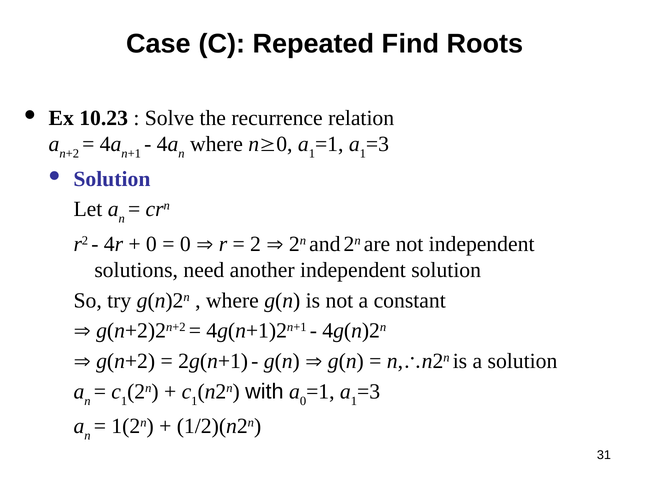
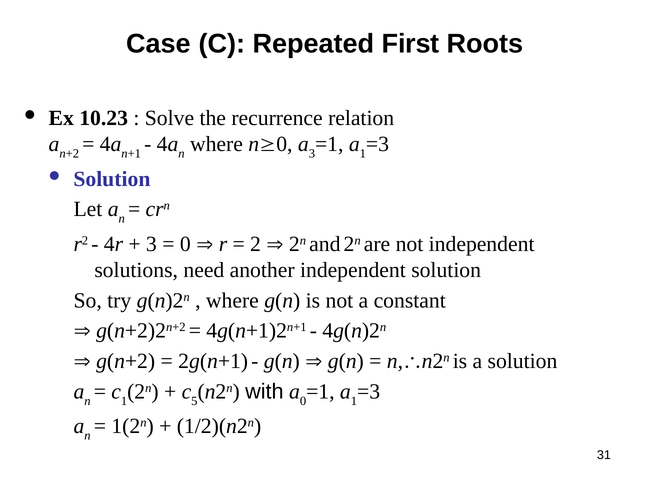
Find: Find -> First
0 a 1: 1 -> 3
0 at (151, 244): 0 -> 3
1 at (194, 401): 1 -> 5
